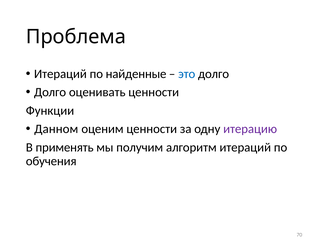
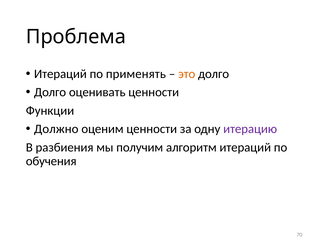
найденные: найденные -> применять
это colour: blue -> orange
Данном: Данном -> Должно
применять: применять -> разбиения
